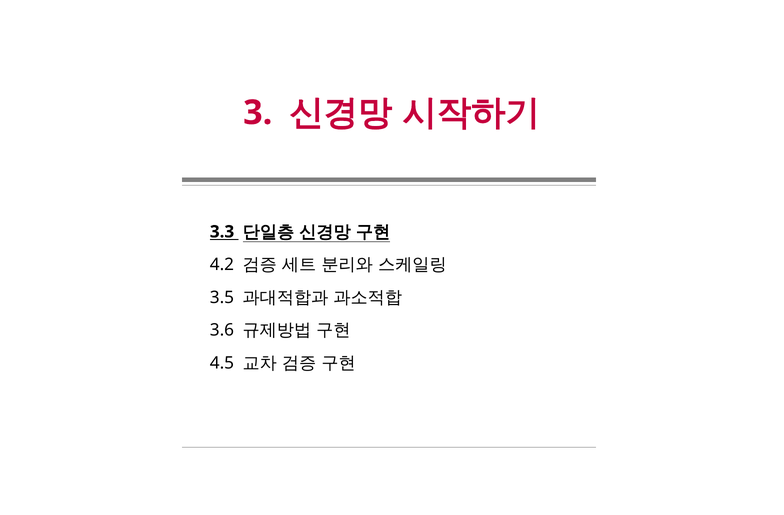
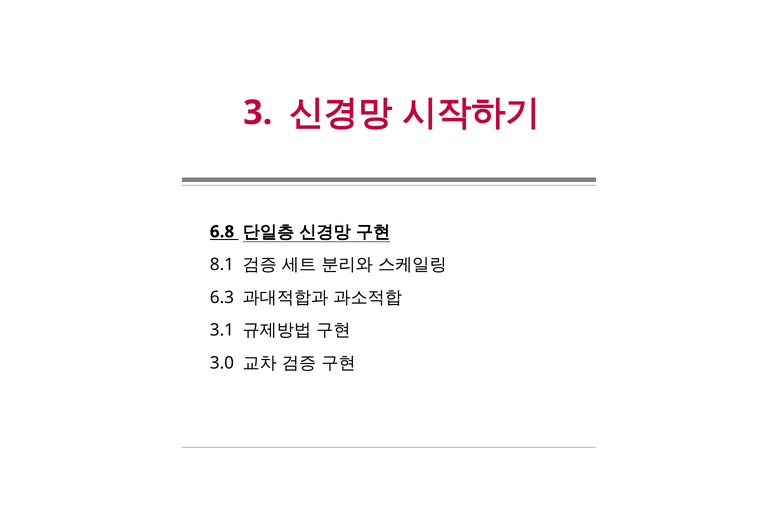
3.3: 3.3 -> 6.8
4.2: 4.2 -> 8.1
3.5: 3.5 -> 6.3
3.6: 3.6 -> 3.1
4.5: 4.5 -> 3.0
